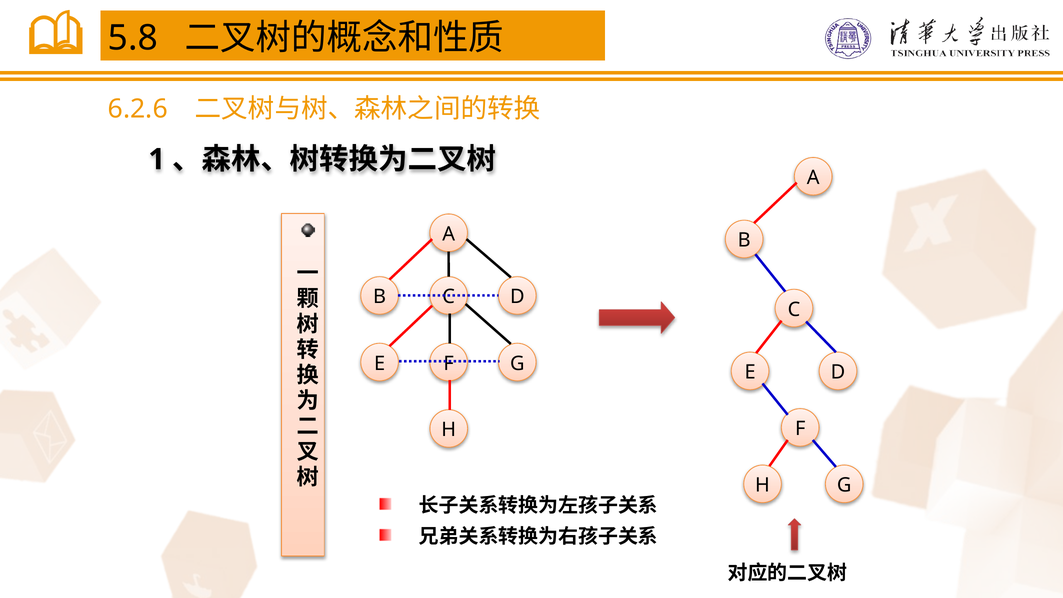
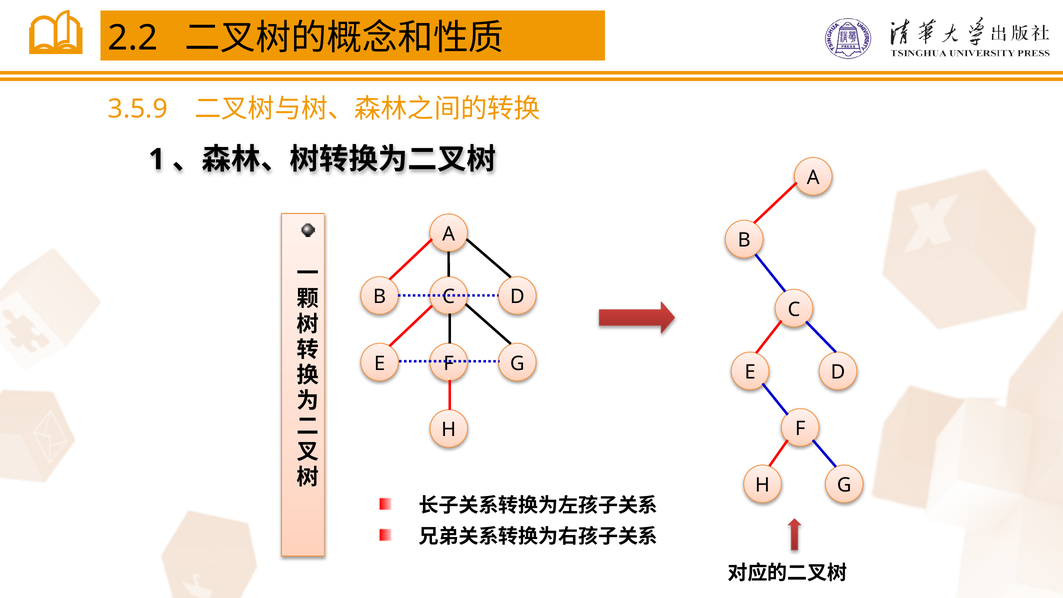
5.8: 5.8 -> 2.2
6.2.6: 6.2.6 -> 3.5.9
